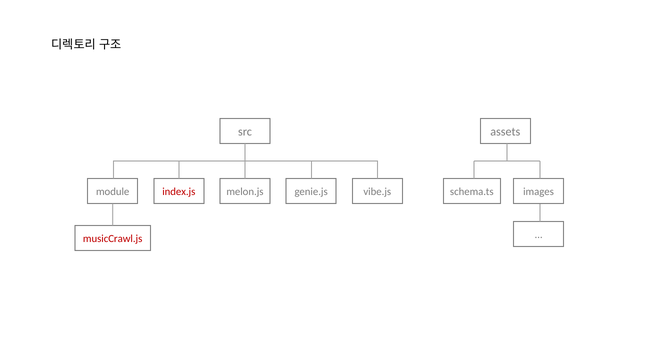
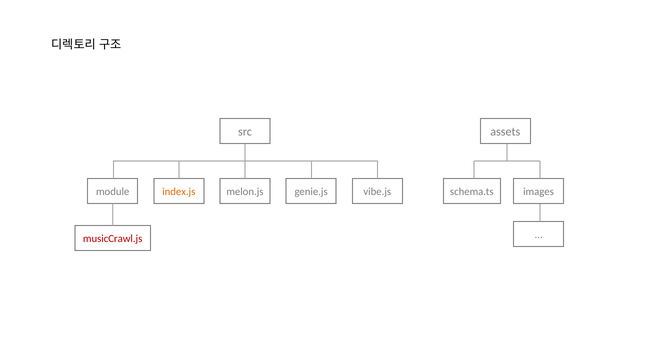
index.js colour: red -> orange
